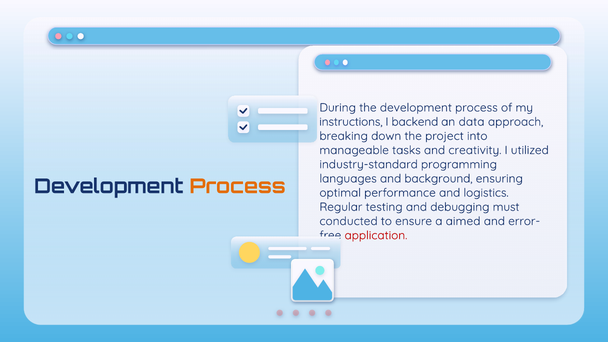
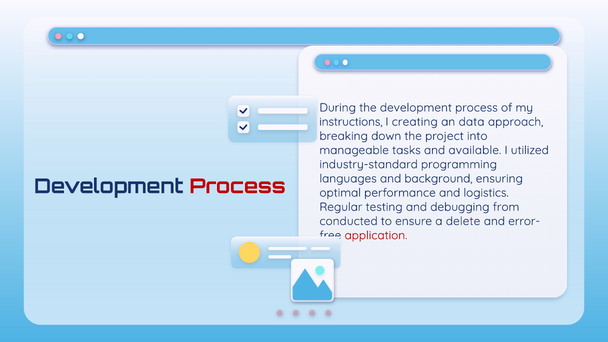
backend: backend -> creating
creativity: creativity -> available
Process at (238, 187) colour: orange -> red
must: must -> from
aimed: aimed -> delete
